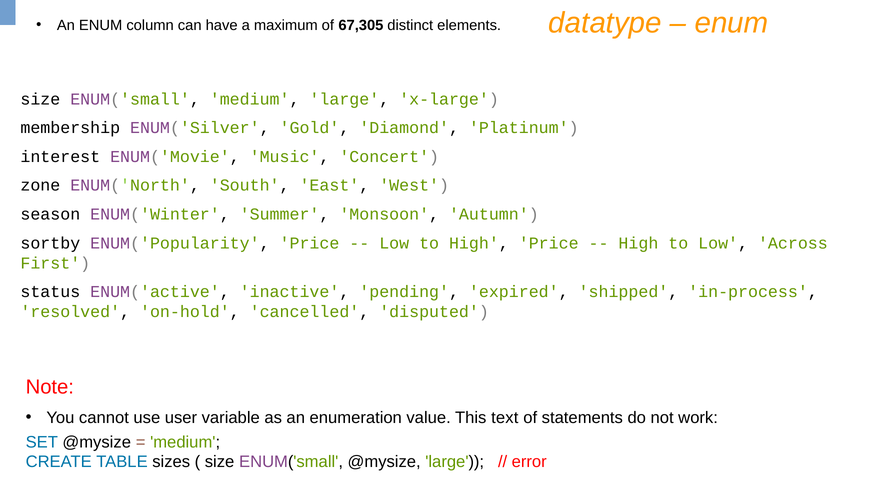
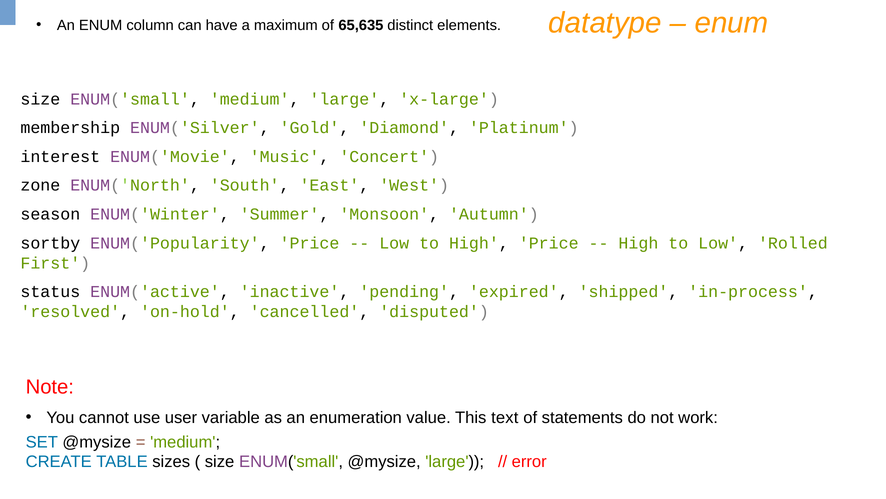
67,305: 67,305 -> 65,635
Across: Across -> Rolled
